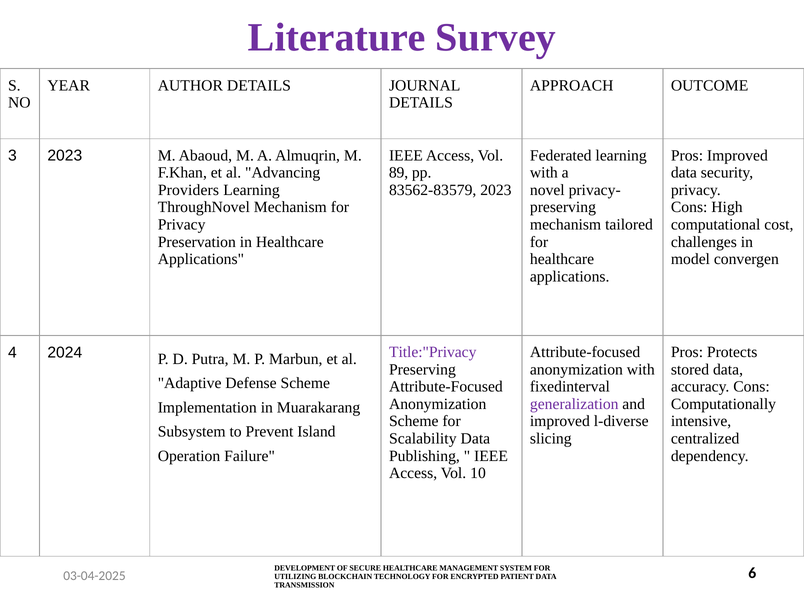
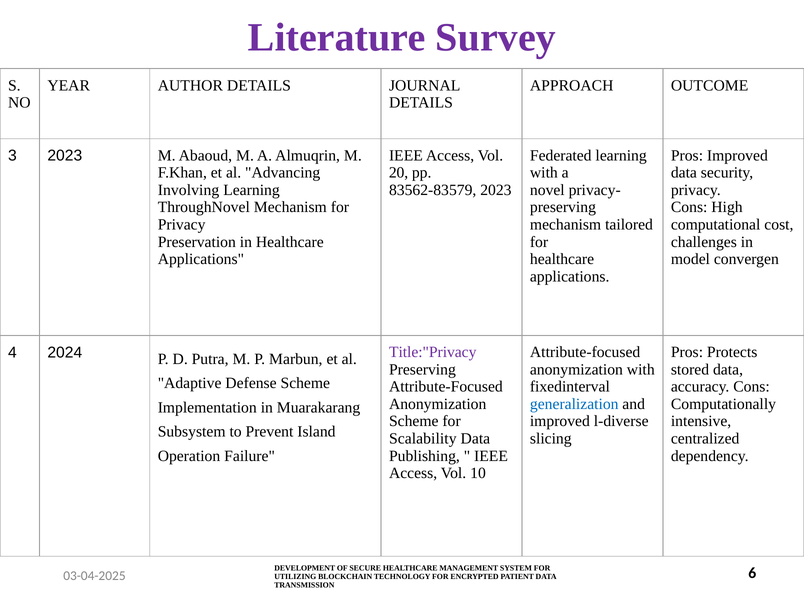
89: 89 -> 20
Providers: Providers -> Involving
generalization colour: purple -> blue
